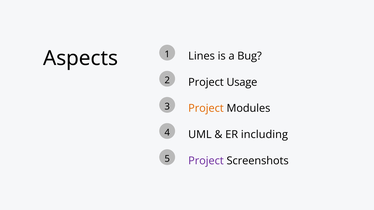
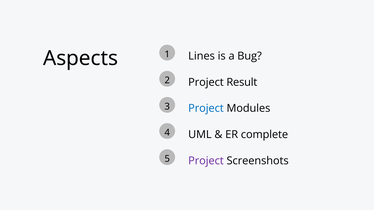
Usage: Usage -> Result
Project at (206, 109) colour: orange -> blue
including: including -> complete
